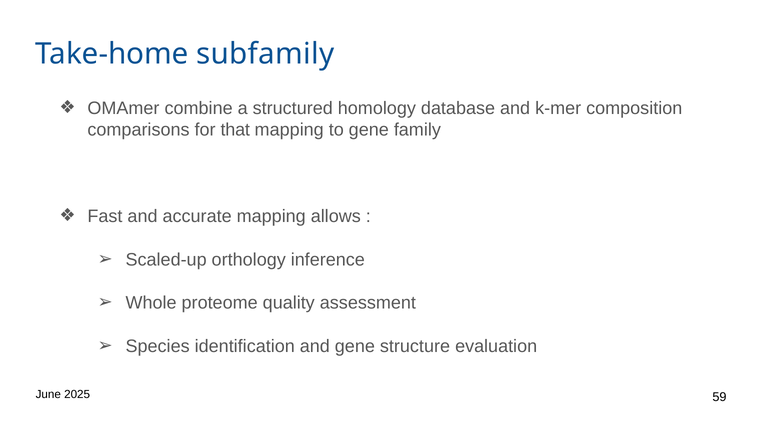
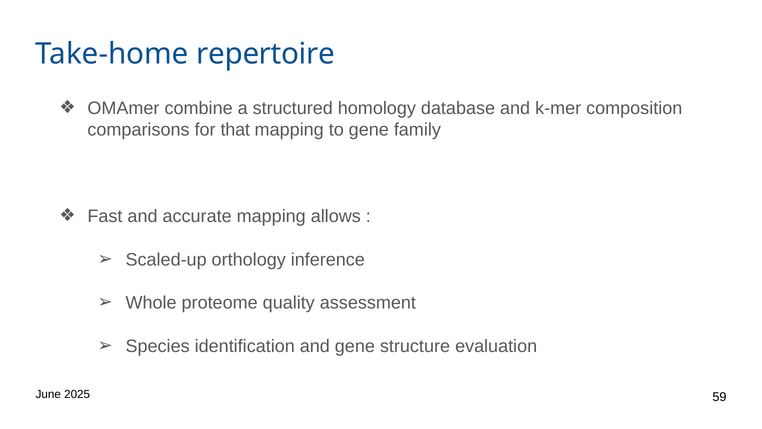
subfamily: subfamily -> repertoire
